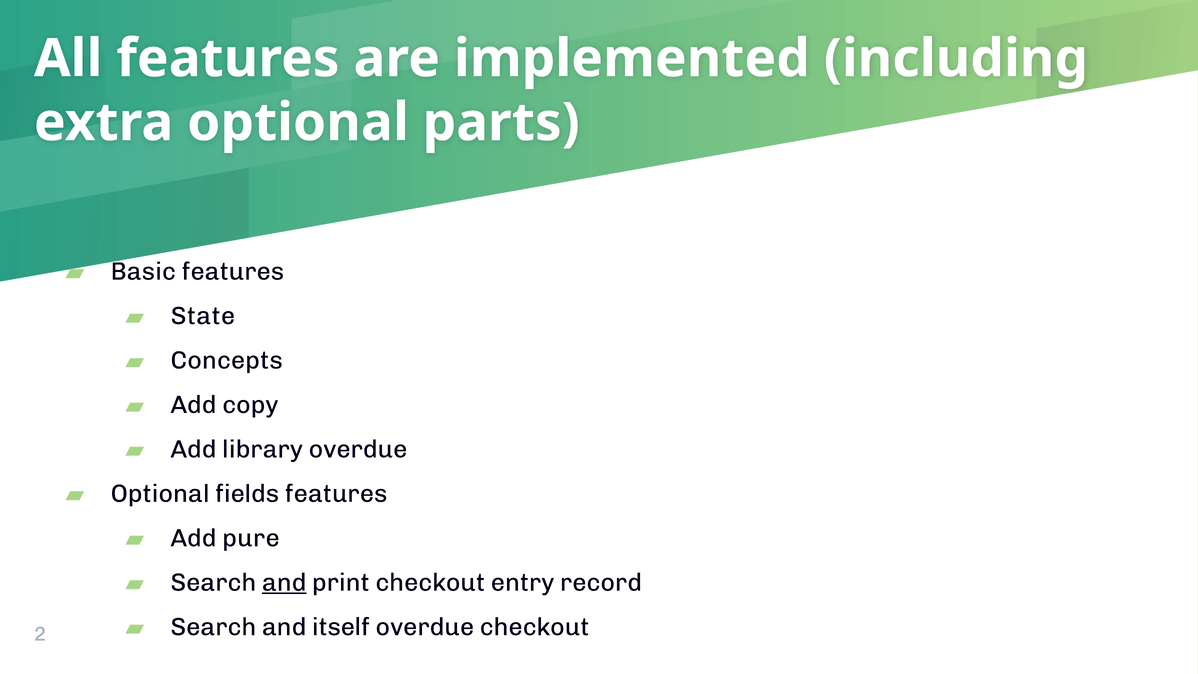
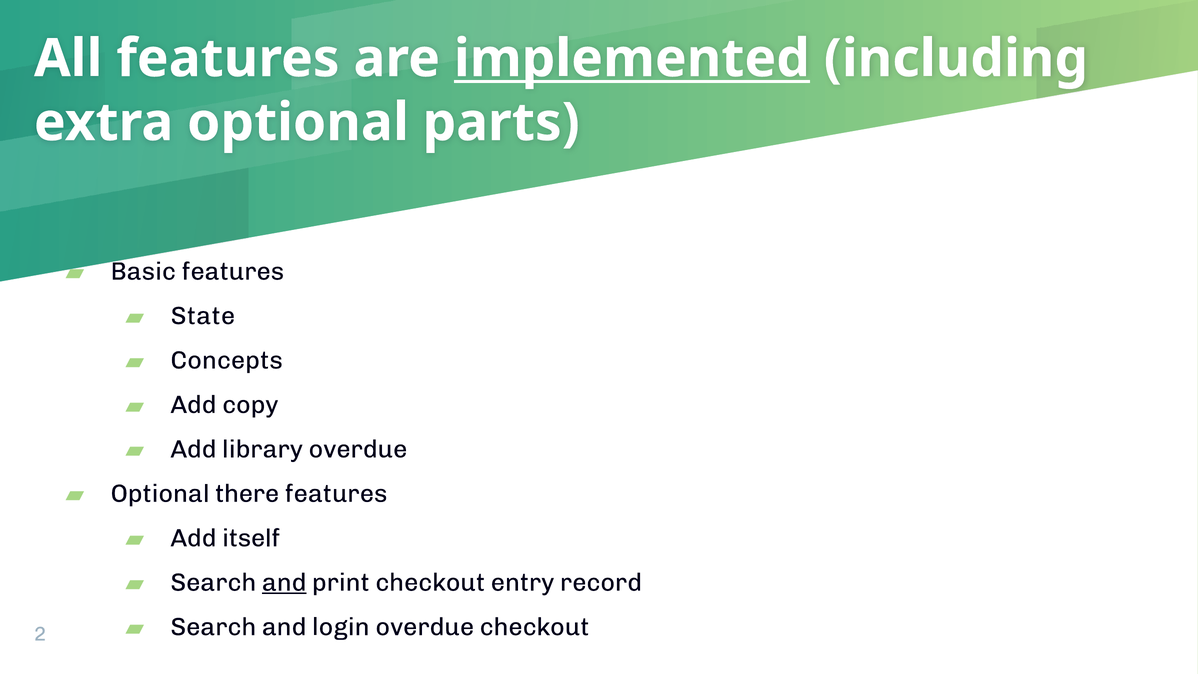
implemented underline: none -> present
fields: fields -> there
pure: pure -> itself
itself: itself -> login
